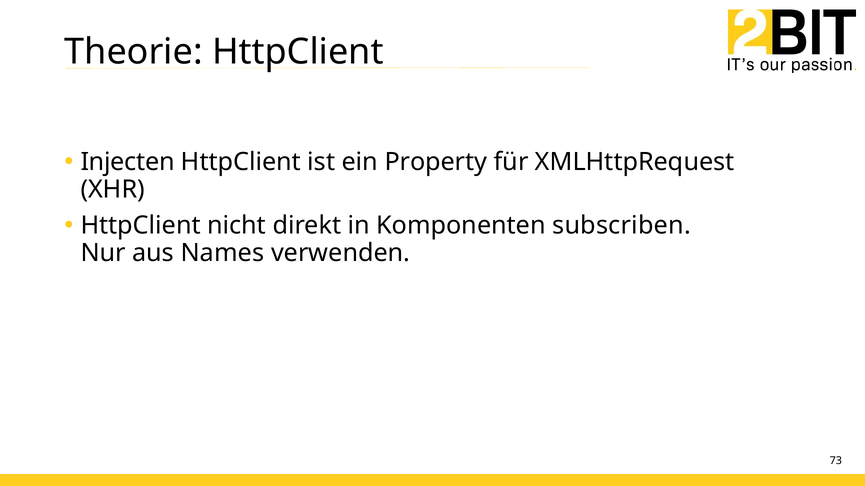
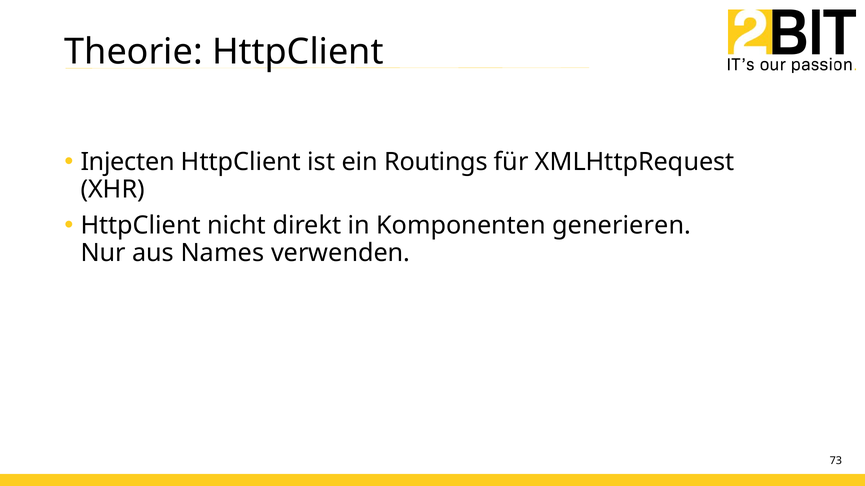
Property: Property -> Routings
subscriben: subscriben -> generieren
